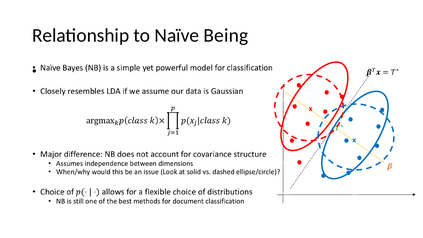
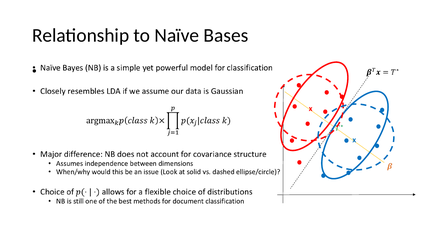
Being: Being -> Bases
